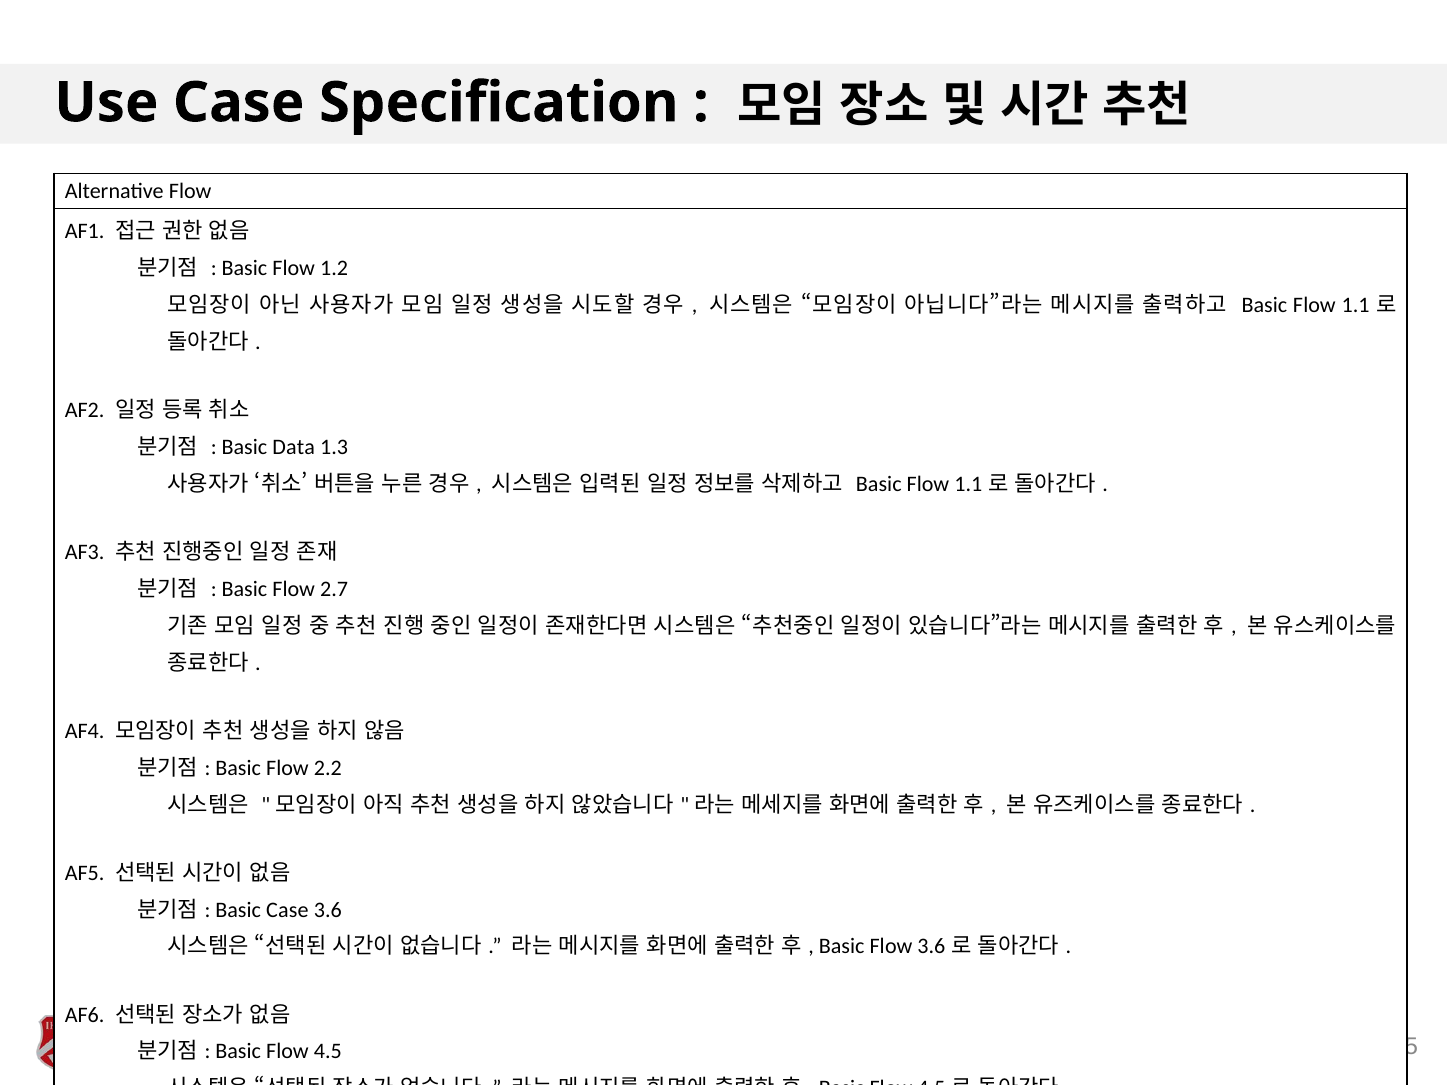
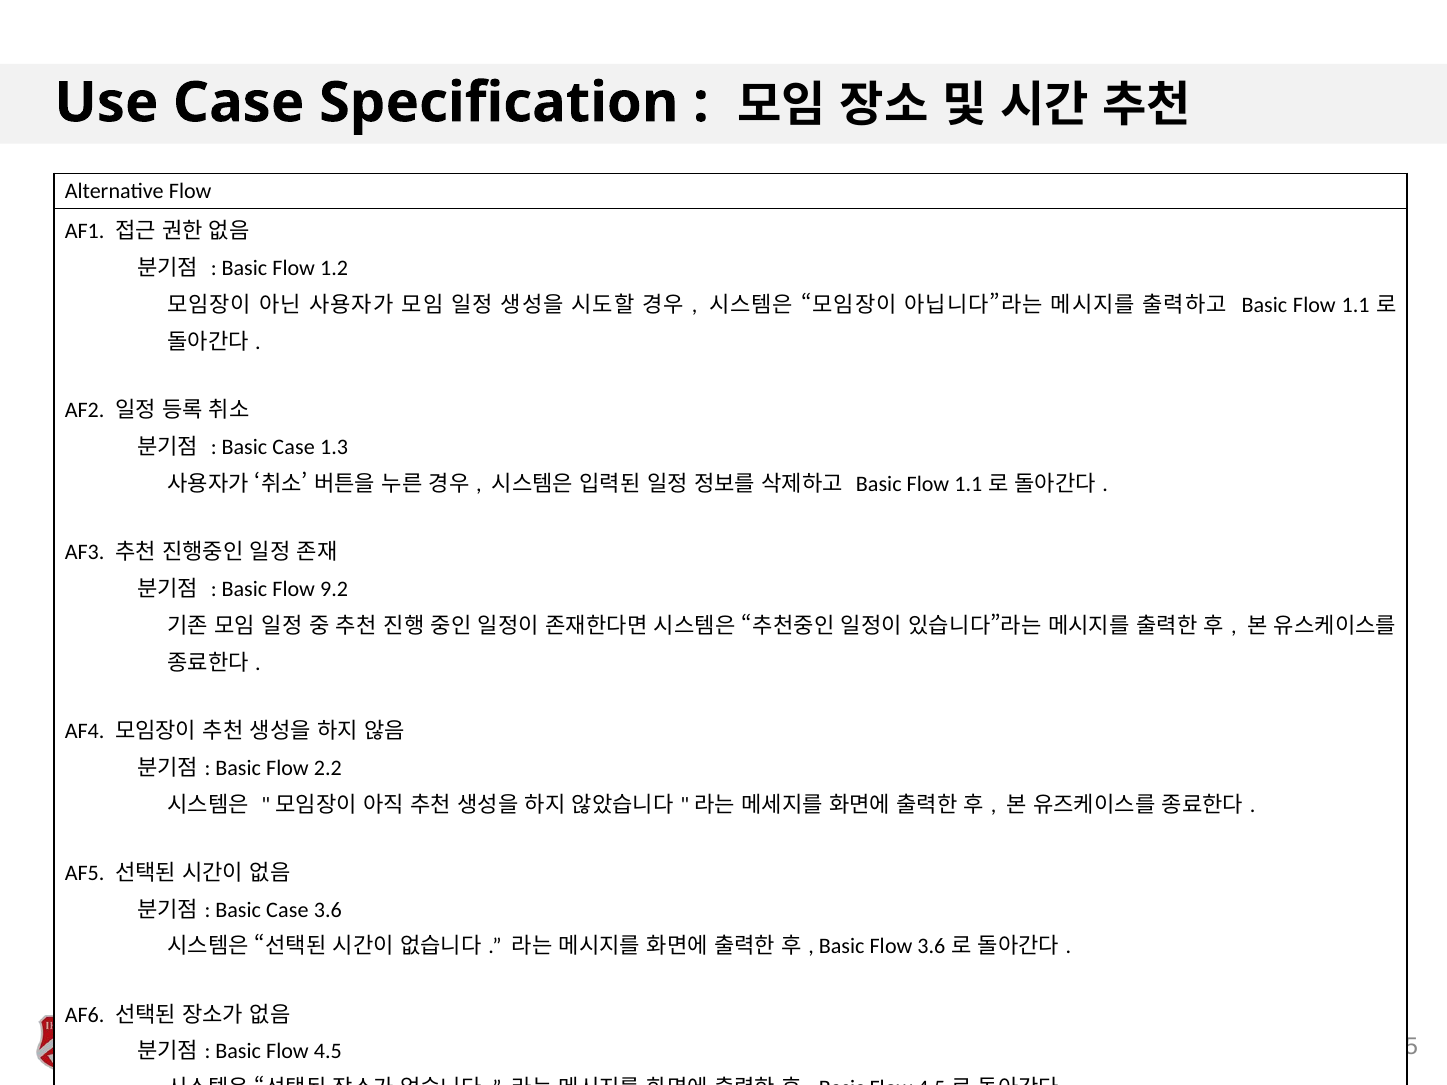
Data at (294, 447): Data -> Case
2.7: 2.7 -> 9.2
